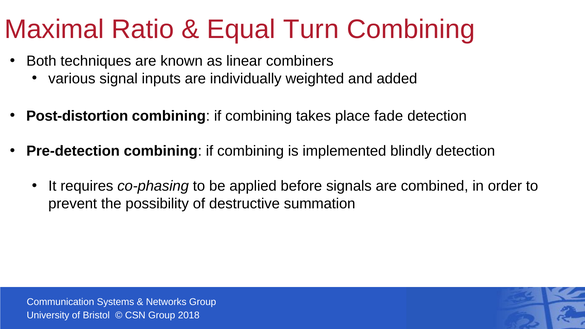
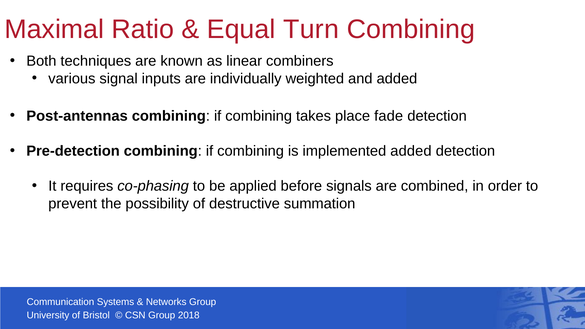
Post-distortion: Post-distortion -> Post-antennas
implemented blindly: blindly -> added
